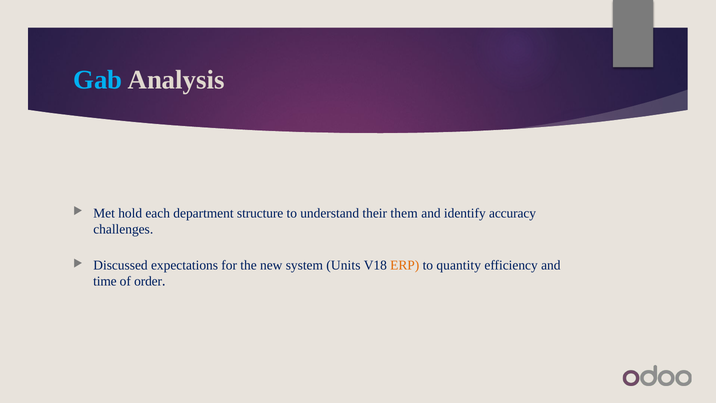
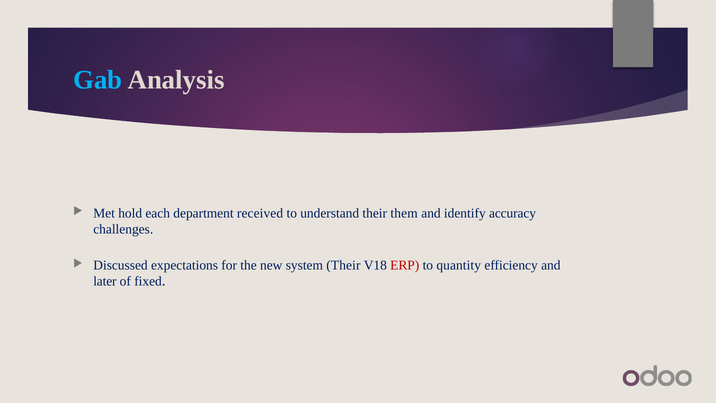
structure: structure -> received
system Units: Units -> Their
ERP colour: orange -> red
time: time -> later
order: order -> fixed
